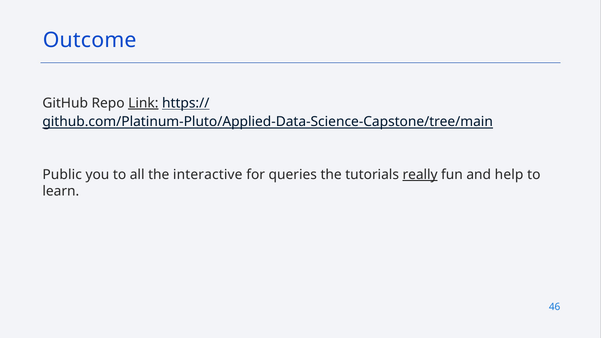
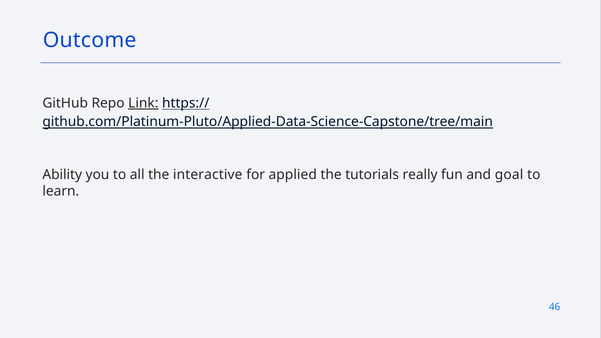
Public: Public -> Ability
queries: queries -> applied
really underline: present -> none
help: help -> goal
